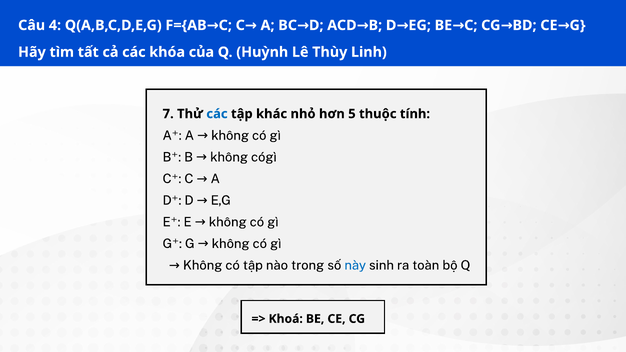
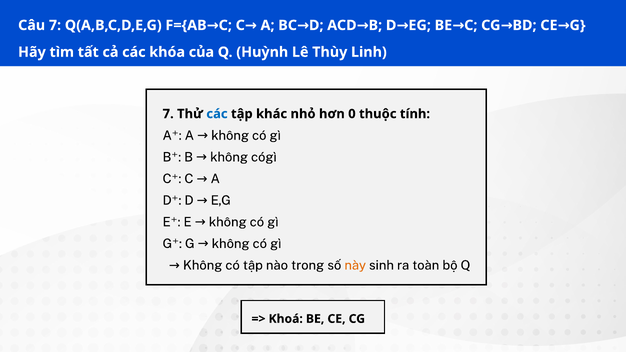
Câu 4: 4 -> 7
5: 5 -> 0
này colour: blue -> orange
